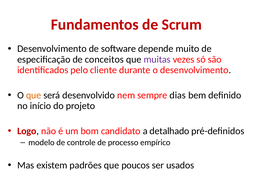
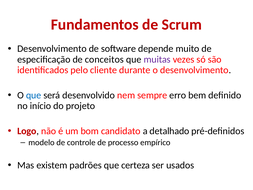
que at (34, 95) colour: orange -> blue
dias: dias -> erro
poucos: poucos -> certeza
